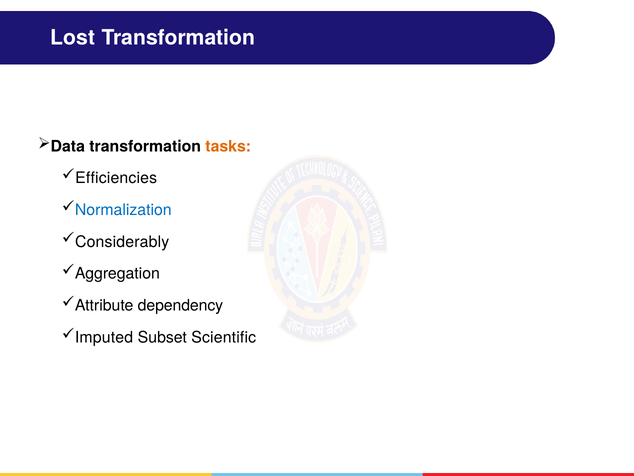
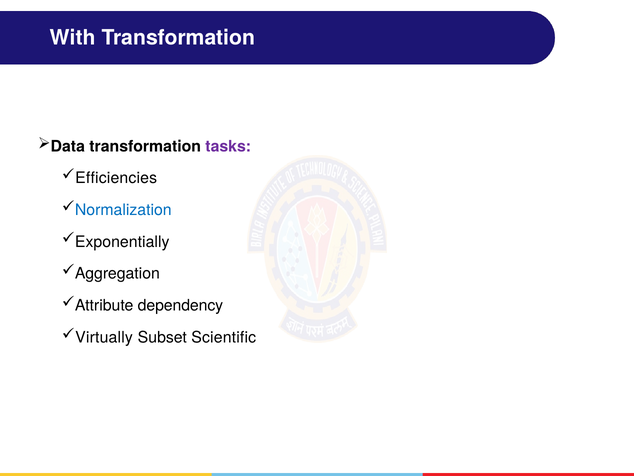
Lost: Lost -> With
tasks colour: orange -> purple
Considerably: Considerably -> Exponentially
Imputed: Imputed -> Virtually
